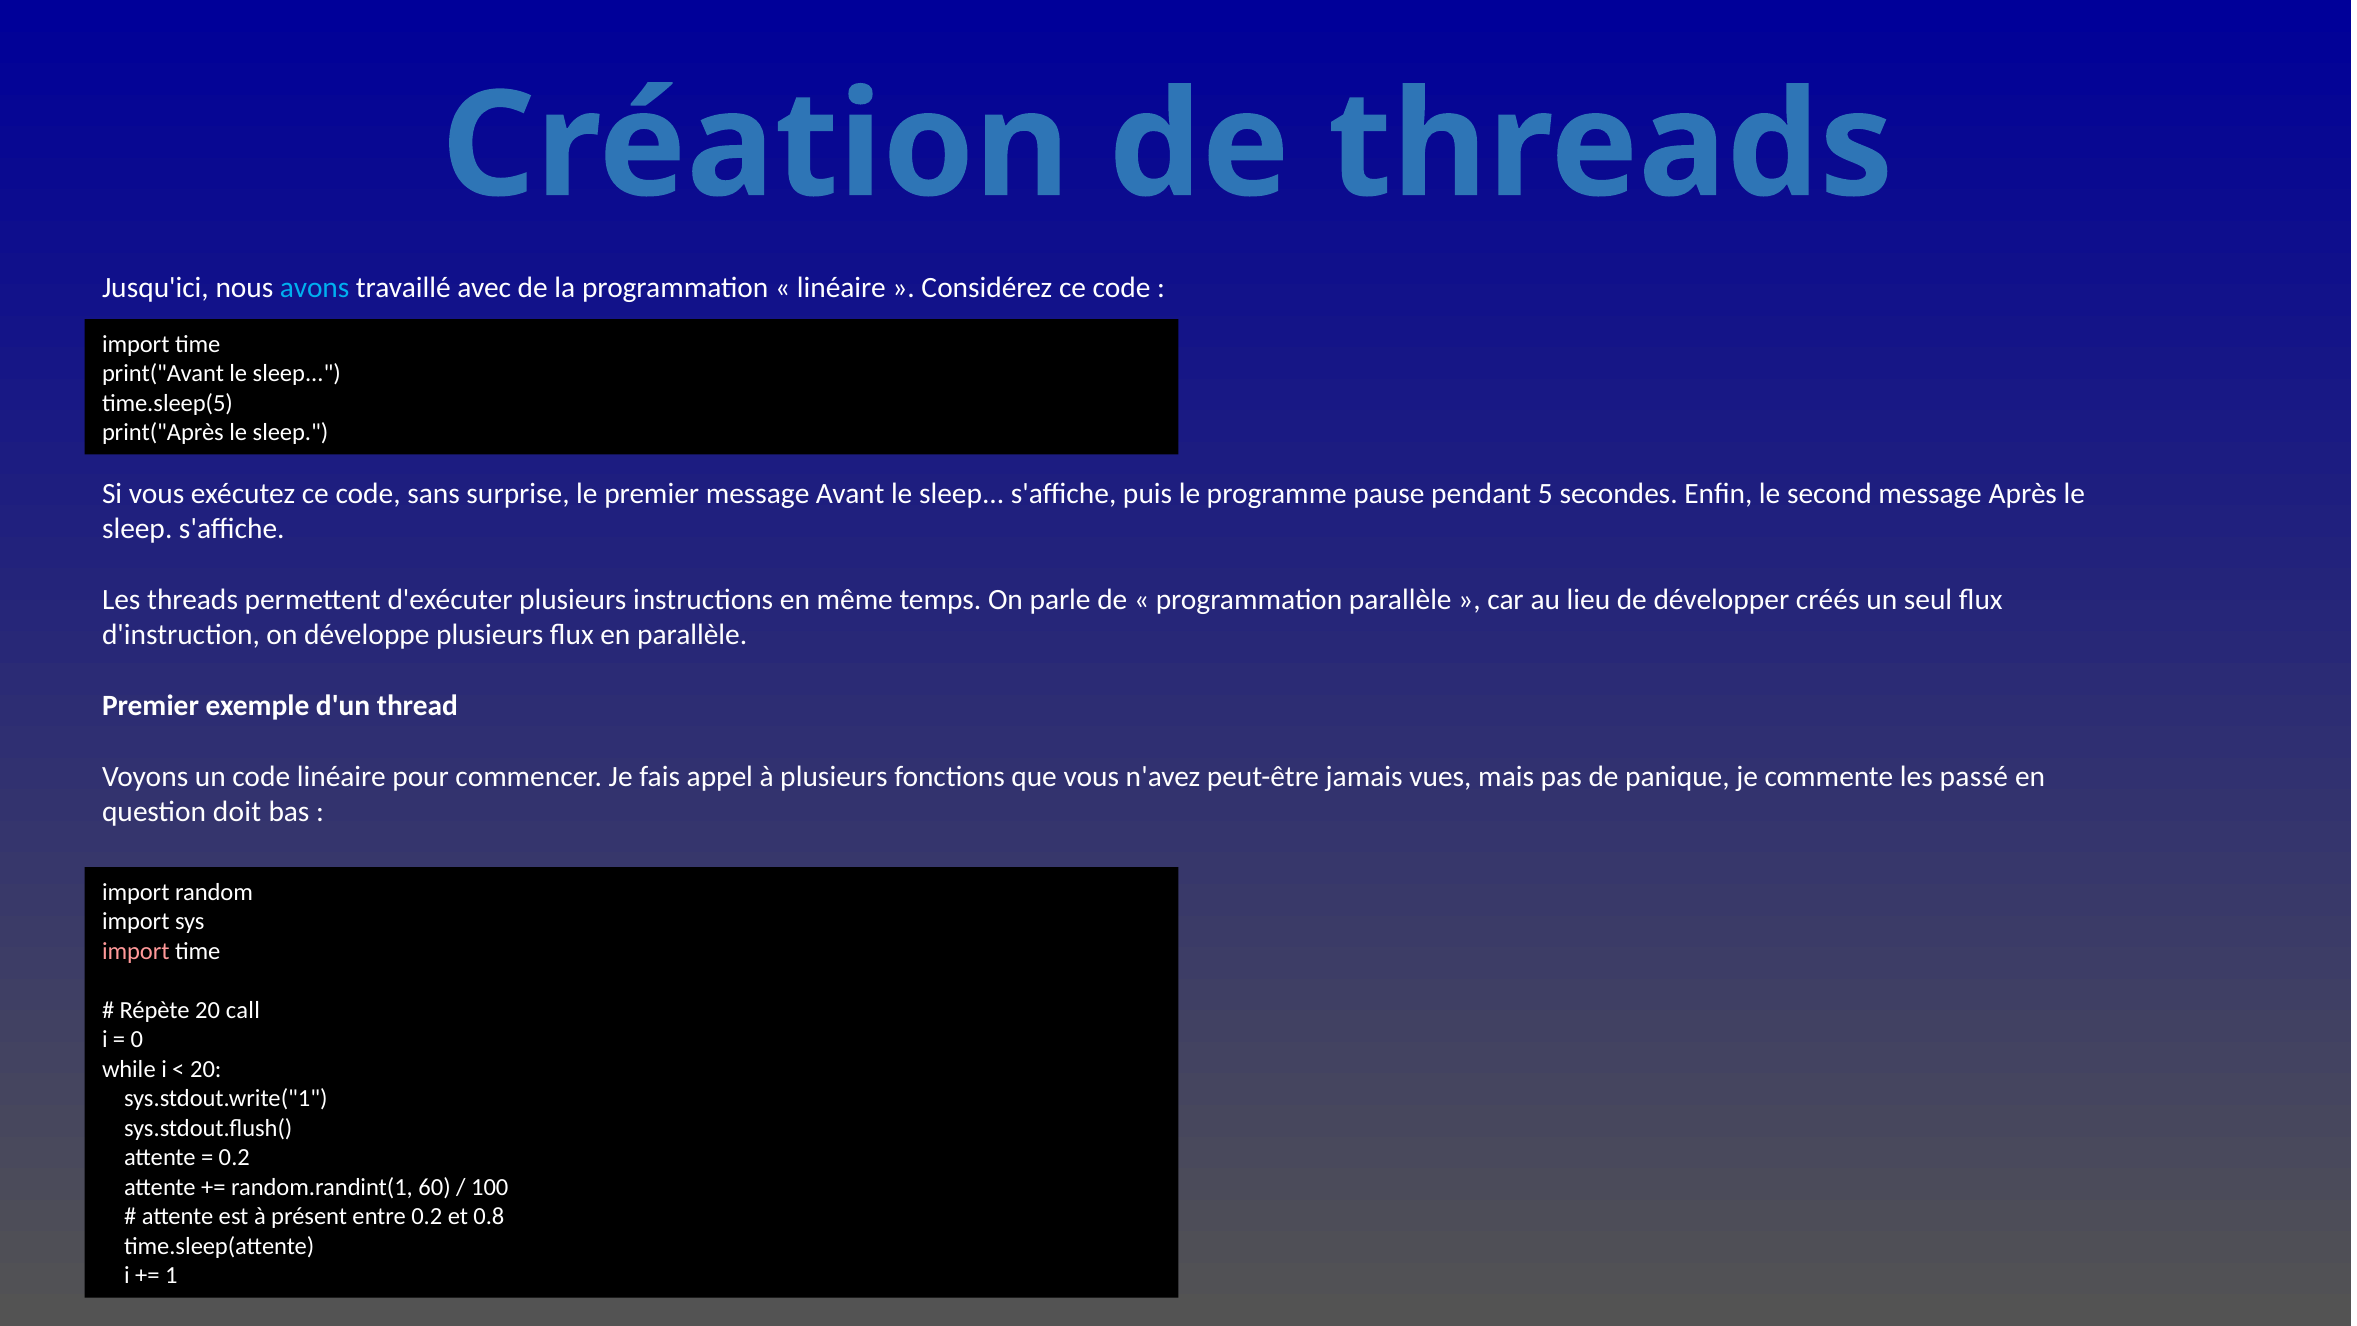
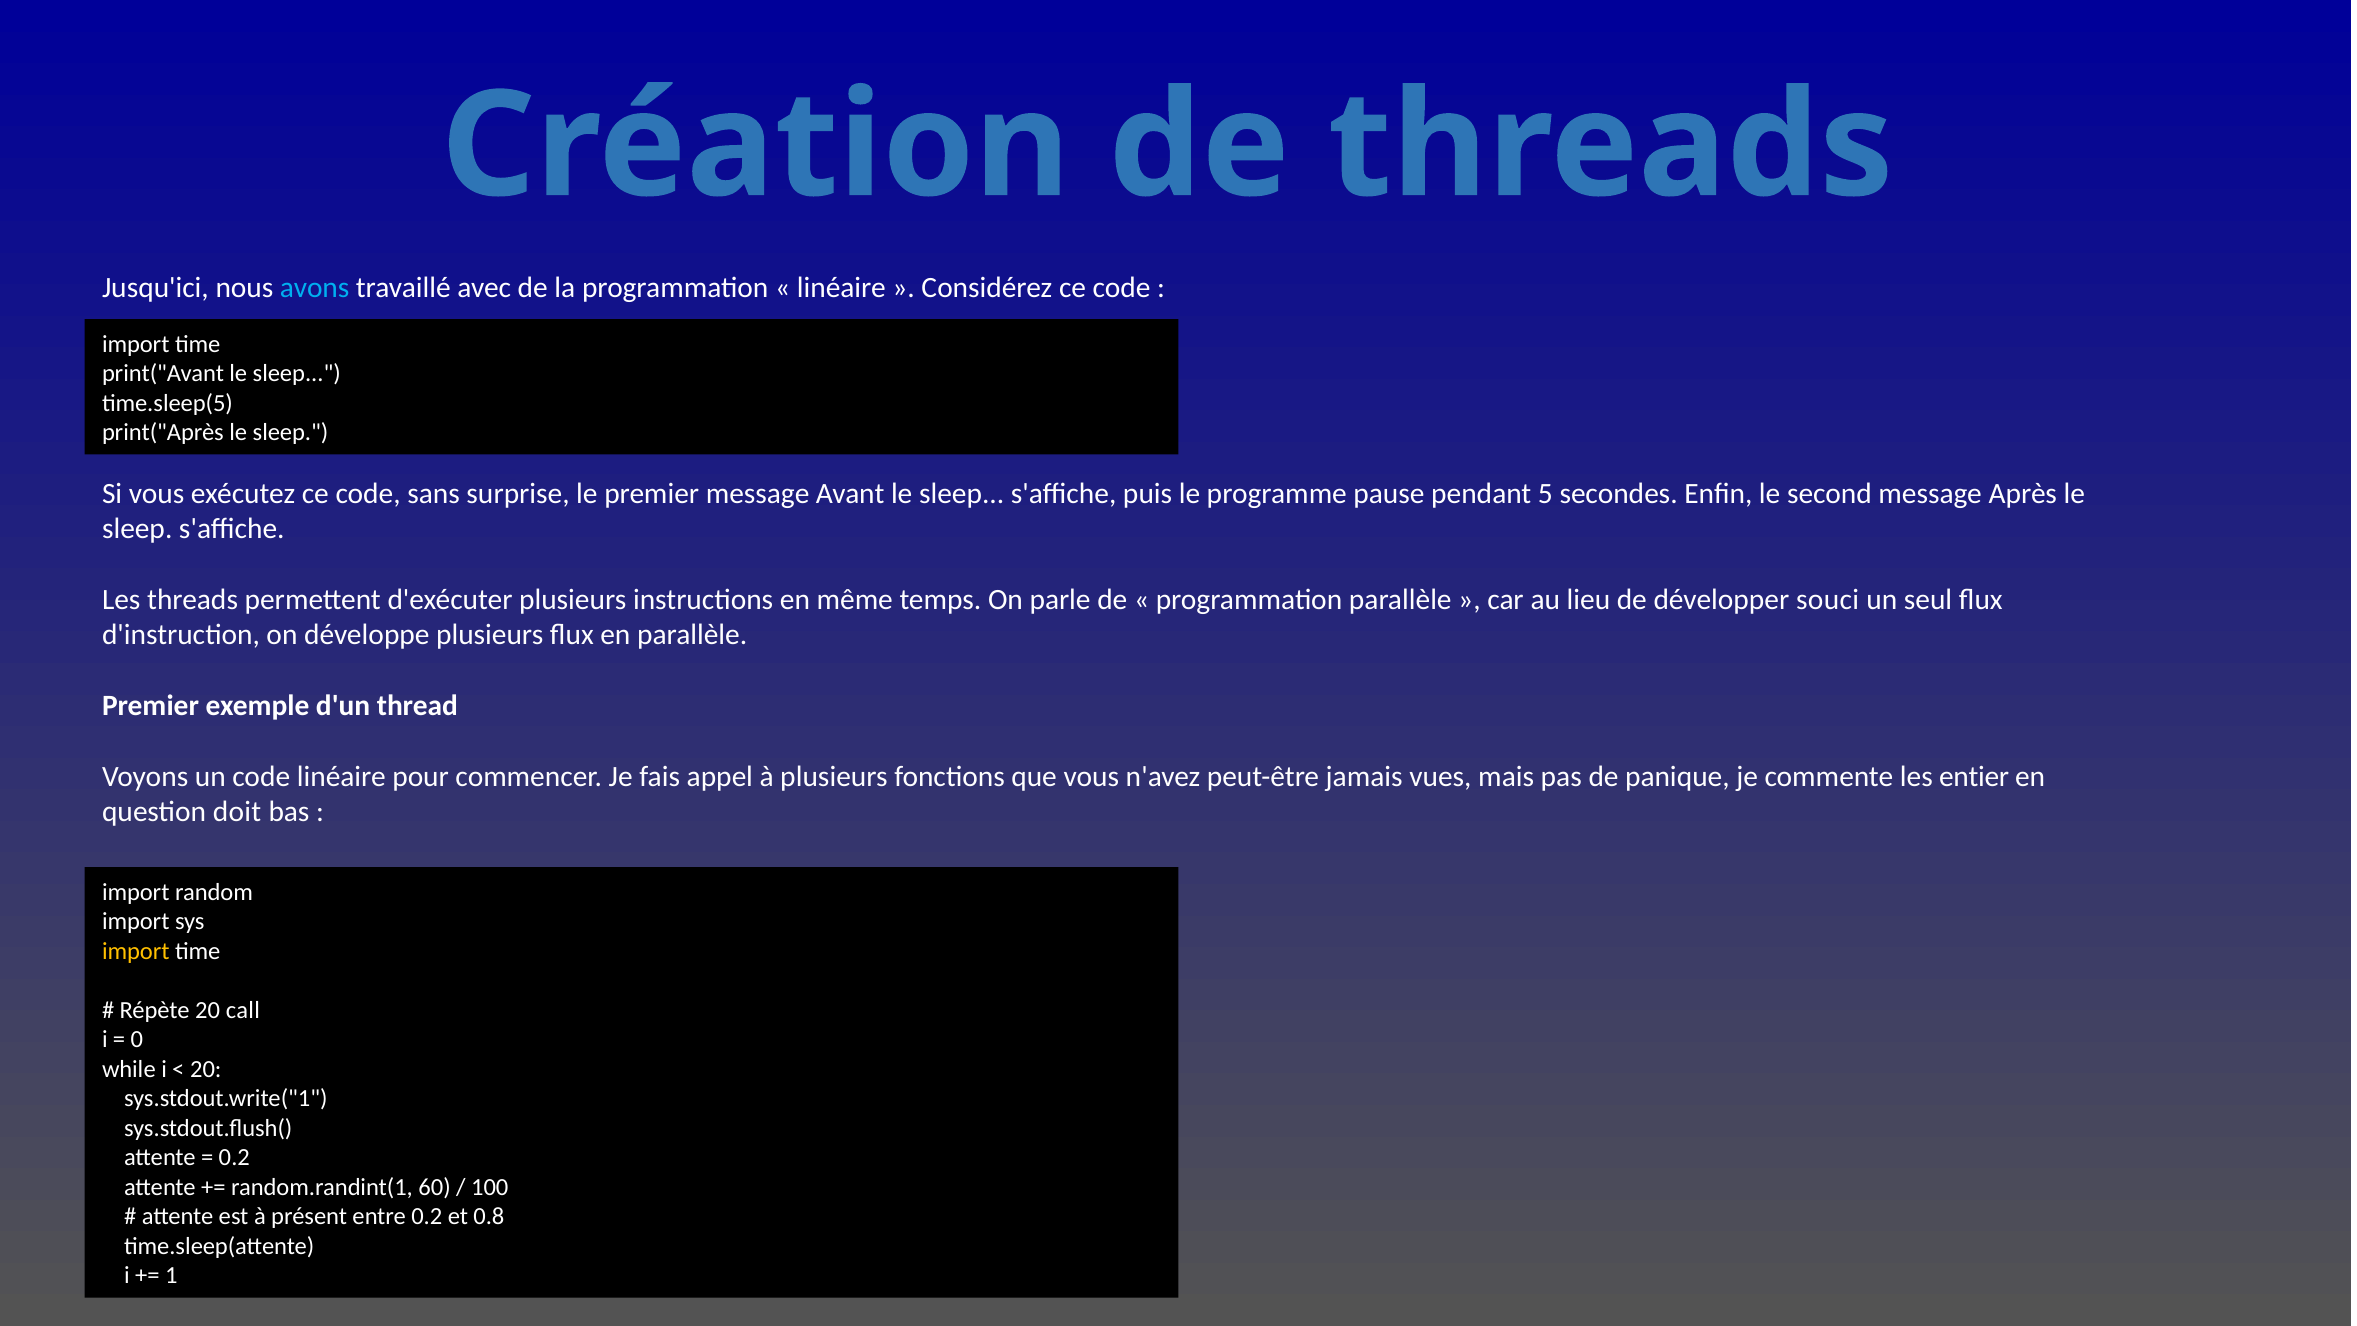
créés: créés -> souci
passé: passé -> entier
import at (136, 951) colour: pink -> yellow
